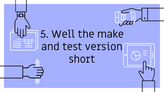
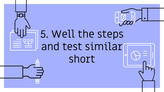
make: make -> steps
version: version -> similar
